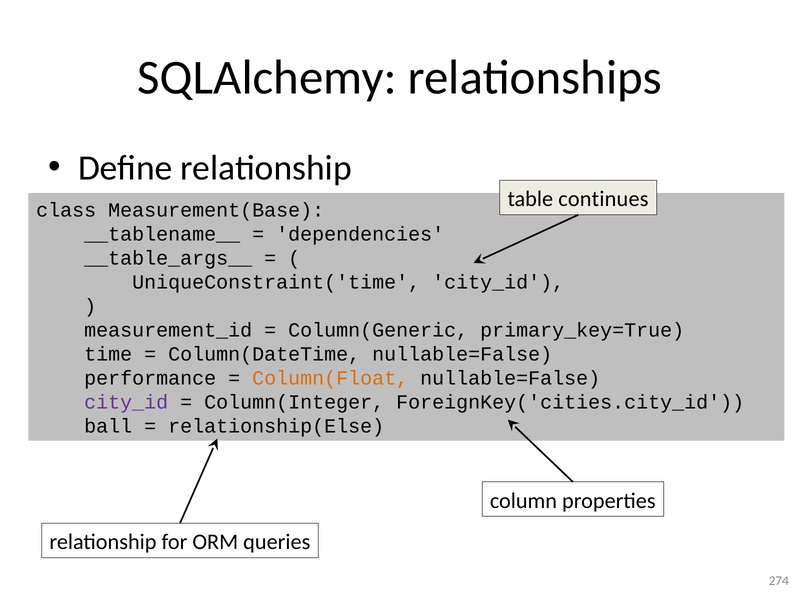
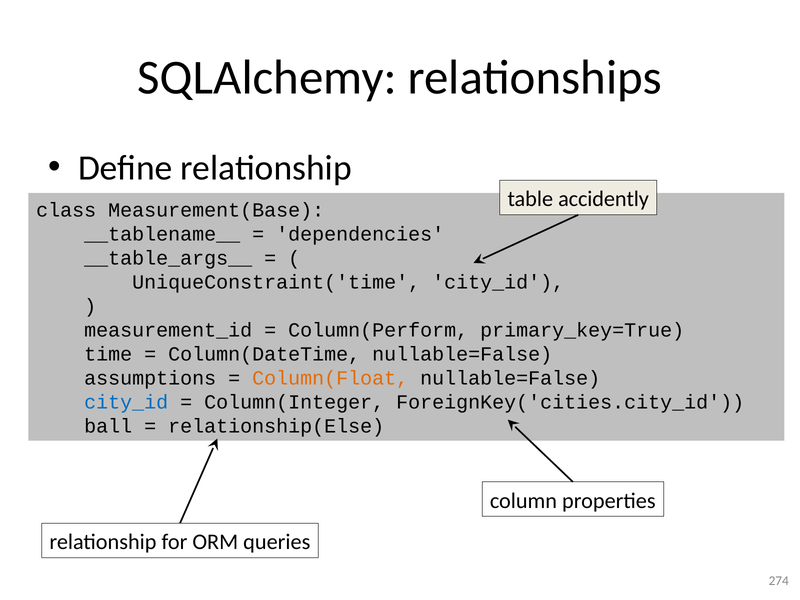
continues: continues -> accidently
Column(Generic: Column(Generic -> Column(Perform
performance: performance -> assumptions
city_id at (126, 402) colour: purple -> blue
